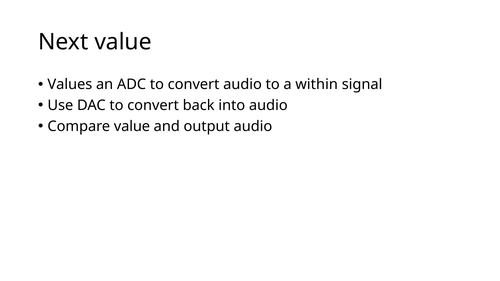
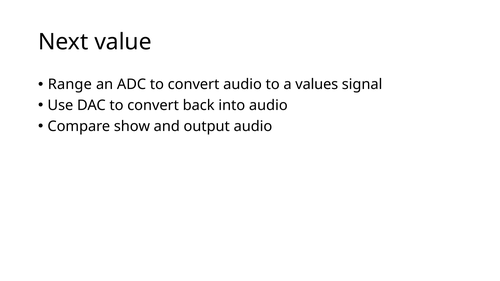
Values: Values -> Range
within: within -> values
Compare value: value -> show
